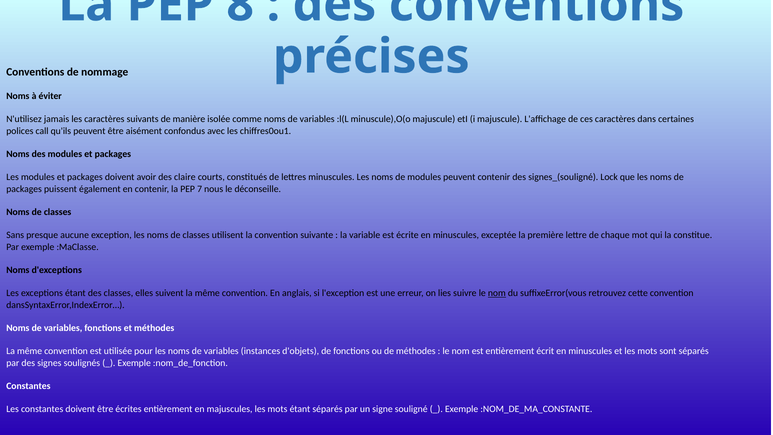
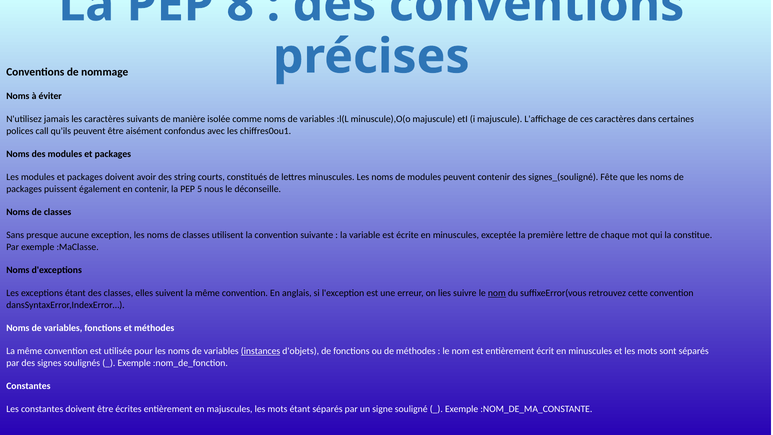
claire: claire -> string
Lock: Lock -> Fête
7: 7 -> 5
instances underline: none -> present
